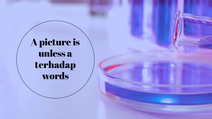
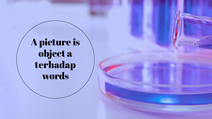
unless: unless -> object
